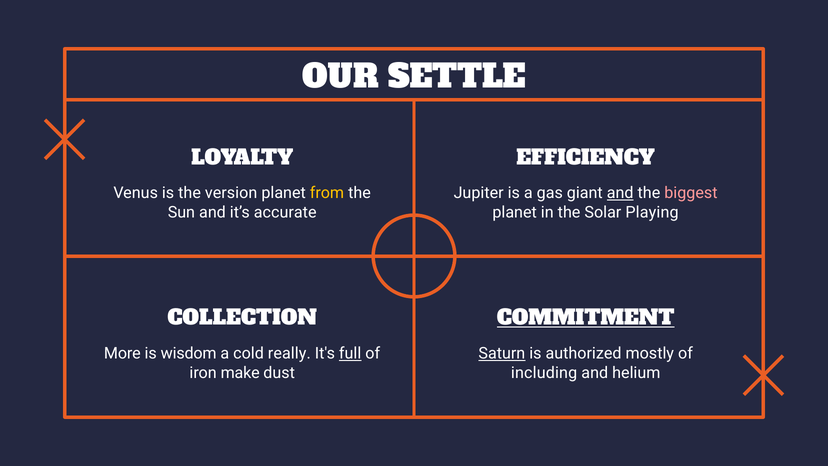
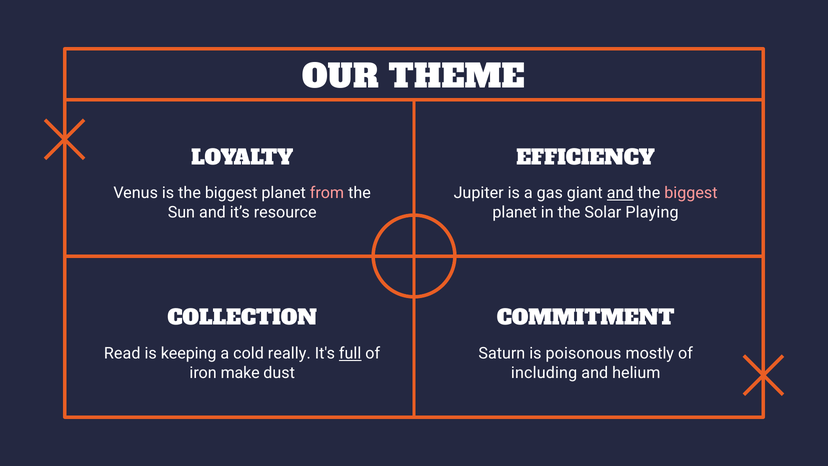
SETTLE: SETTLE -> THEME
is the version: version -> biggest
from colour: yellow -> pink
accurate: accurate -> resource
COMMITMENT underline: present -> none
More: More -> Read
wisdom: wisdom -> keeping
Saturn underline: present -> none
authorized: authorized -> poisonous
